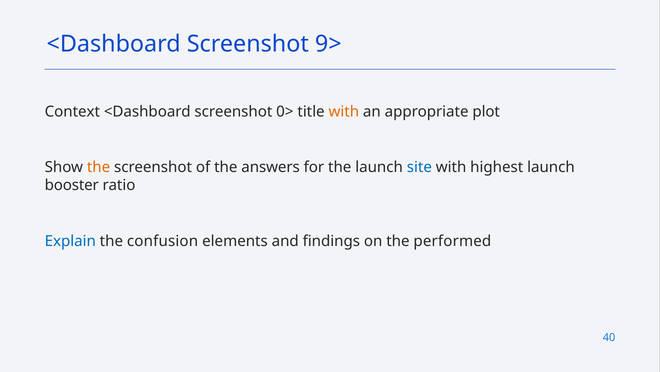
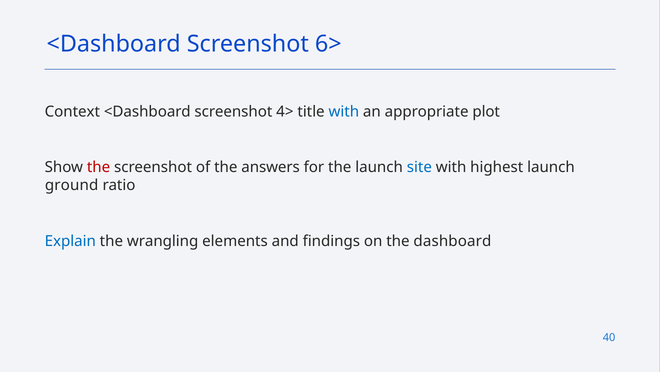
9>: 9> -> 6>
0>: 0> -> 4>
with at (344, 111) colour: orange -> blue
the at (99, 167) colour: orange -> red
booster: booster -> ground
confusion: confusion -> wrangling
performed: performed -> dashboard
